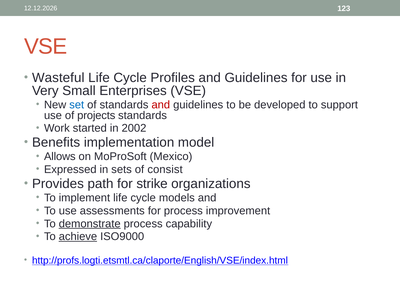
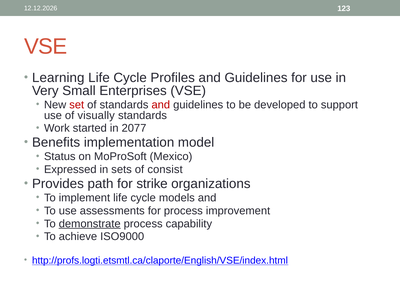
Wasteful: Wasteful -> Learning
set colour: blue -> red
projects: projects -> visually
2002: 2002 -> 2077
Allows: Allows -> Status
achieve underline: present -> none
